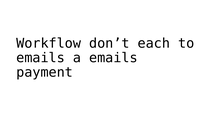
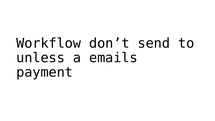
each: each -> send
emails at (41, 58): emails -> unless
